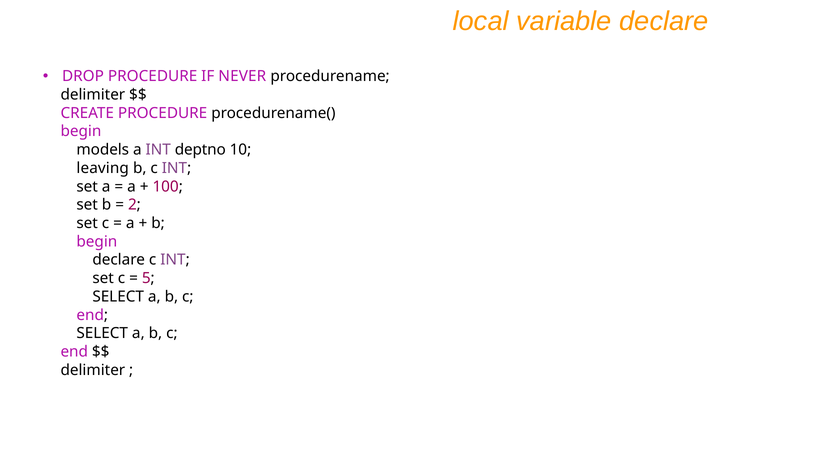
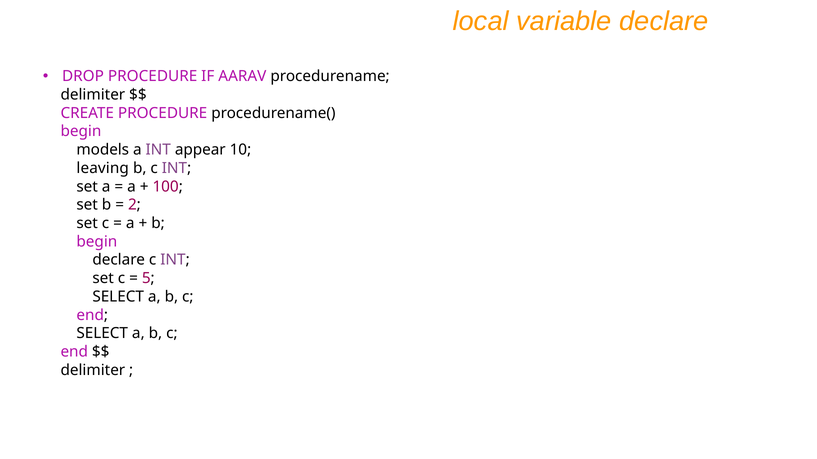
NEVER: NEVER -> AARAV
deptno: deptno -> appear
